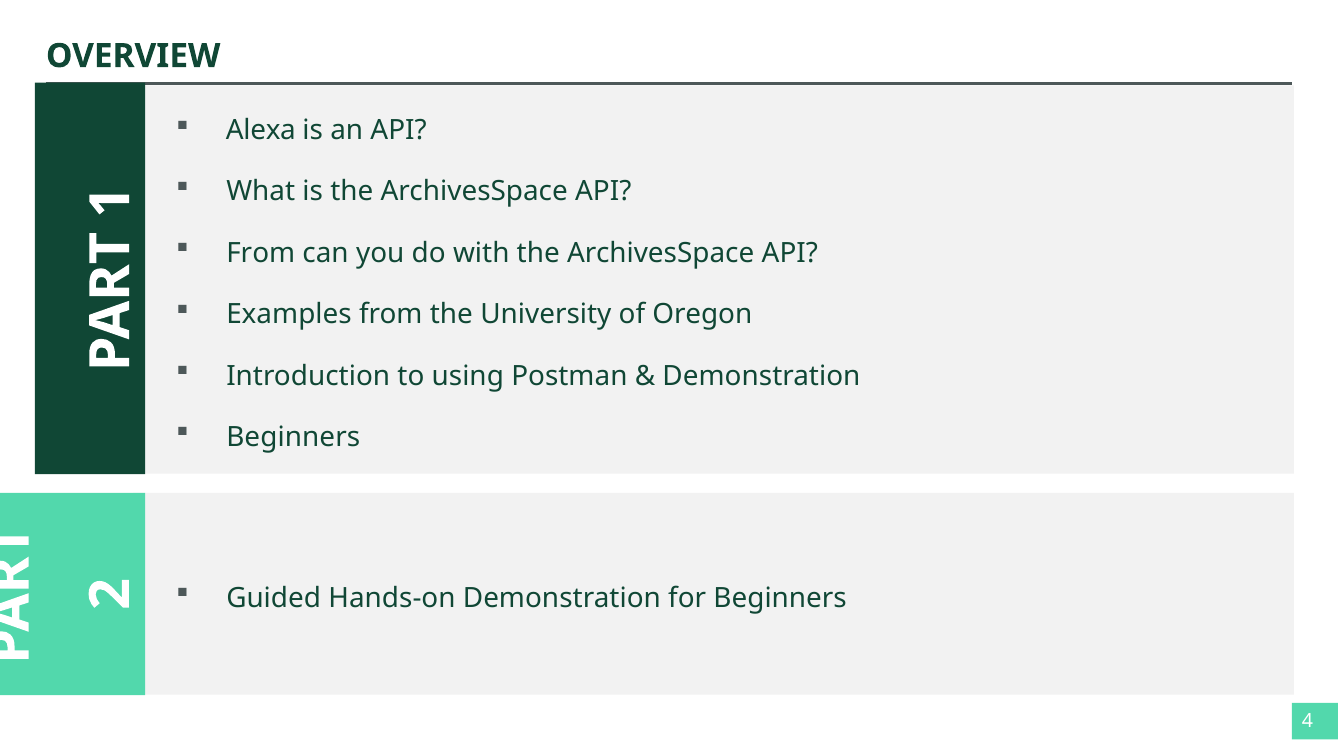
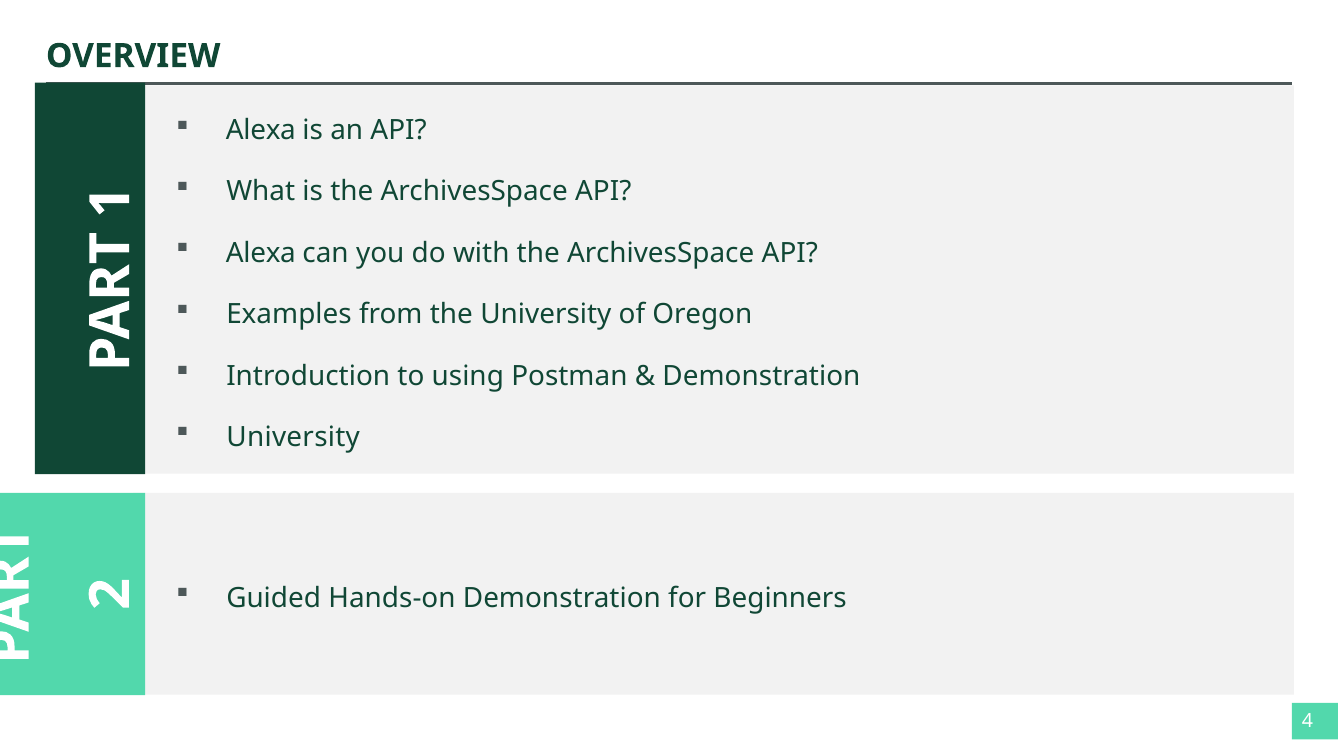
From at (261, 253): From -> Alexa
Beginners at (293, 437): Beginners -> University
